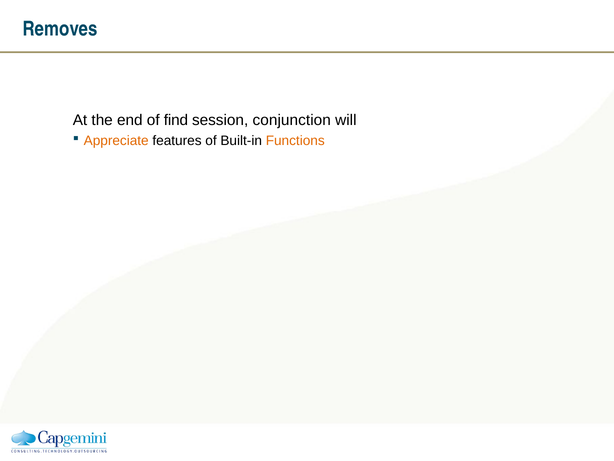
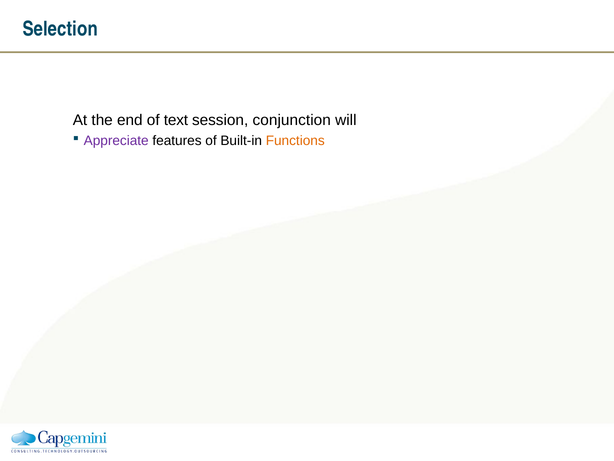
Removes: Removes -> Selection
find: find -> text
Appreciate colour: orange -> purple
